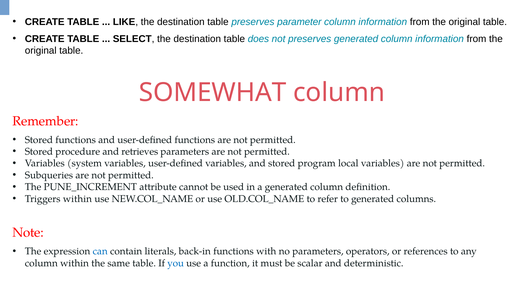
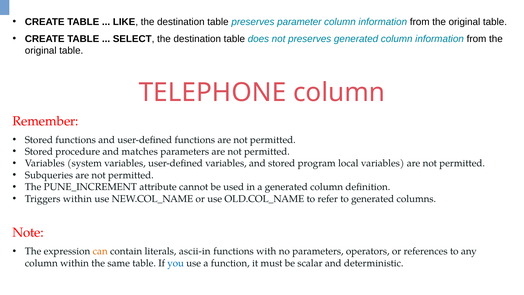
SOMEWHAT: SOMEWHAT -> TELEPHONE
retrieves: retrieves -> matches
can colour: blue -> orange
back-in: back-in -> ascii-in
